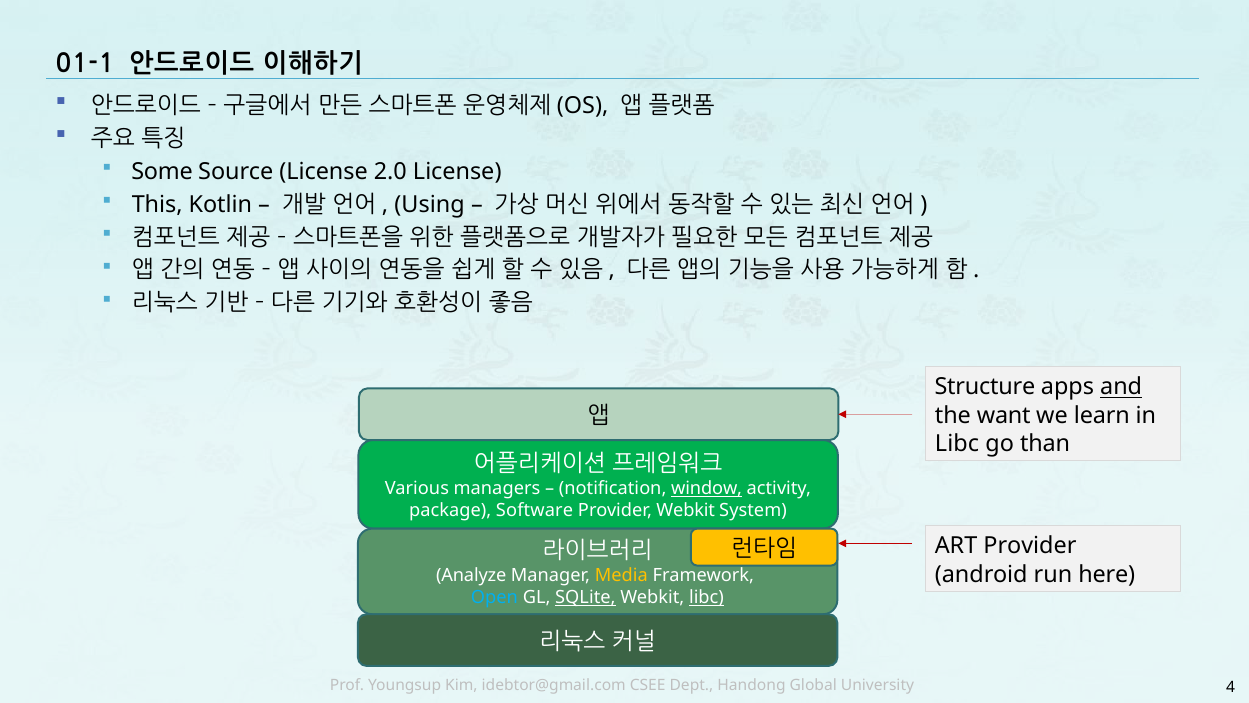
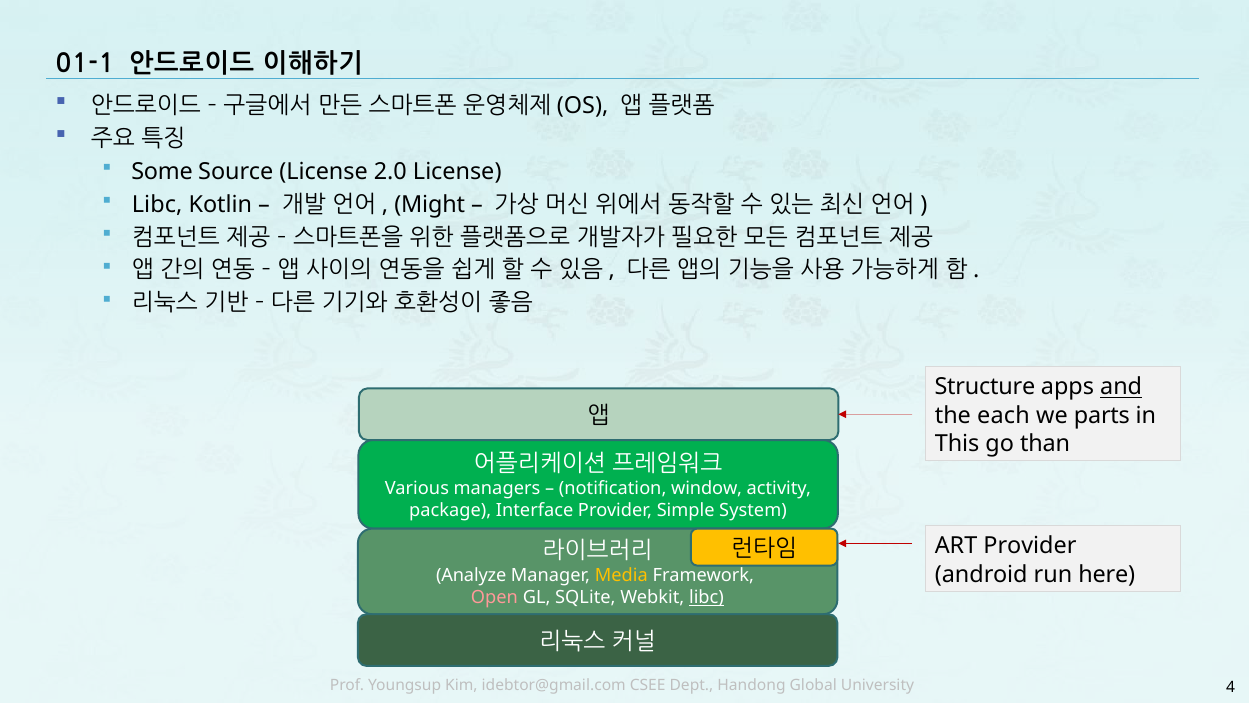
This at (157, 204): This -> Libc
Using: Using -> Might
want: want -> each
learn: learn -> parts
Libc at (957, 443): Libc -> This
window underline: present -> none
Software: Software -> Interface
Provider Webkit: Webkit -> Simple
Open colour: light blue -> pink
SQLite underline: present -> none
